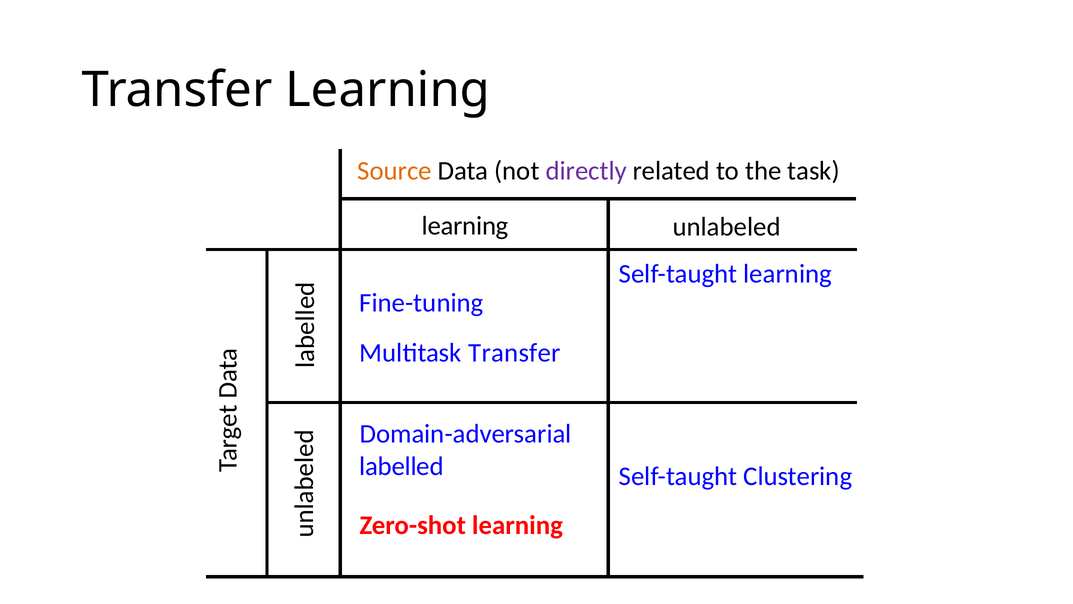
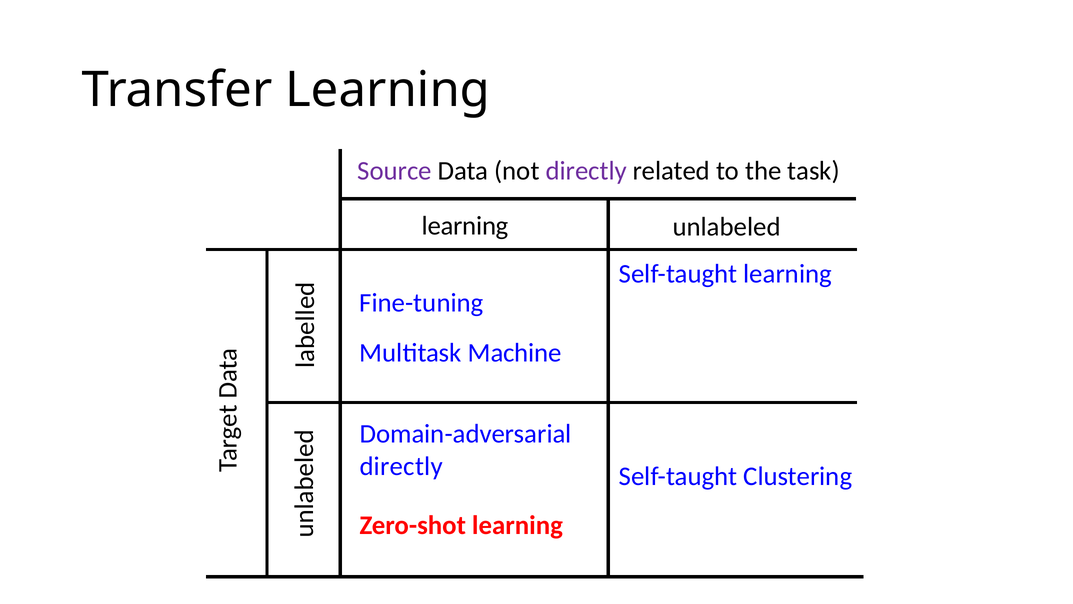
Source colour: orange -> purple
Multitask Transfer: Transfer -> Machine
labelled at (401, 466): labelled -> directly
